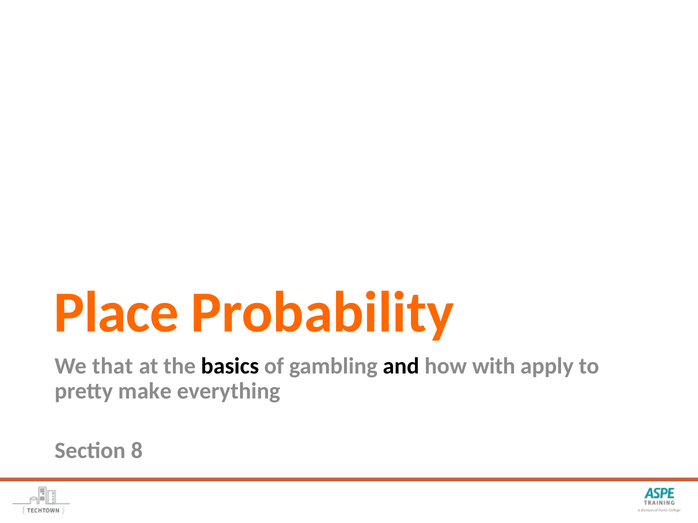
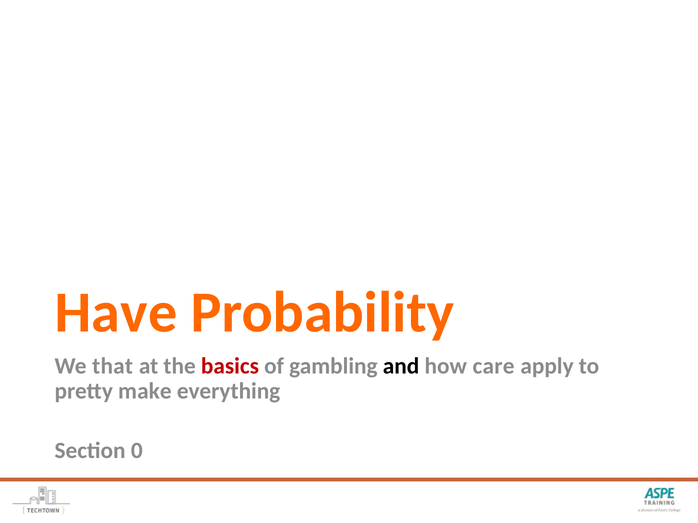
Place: Place -> Have
basics colour: black -> red
with: with -> care
8: 8 -> 0
